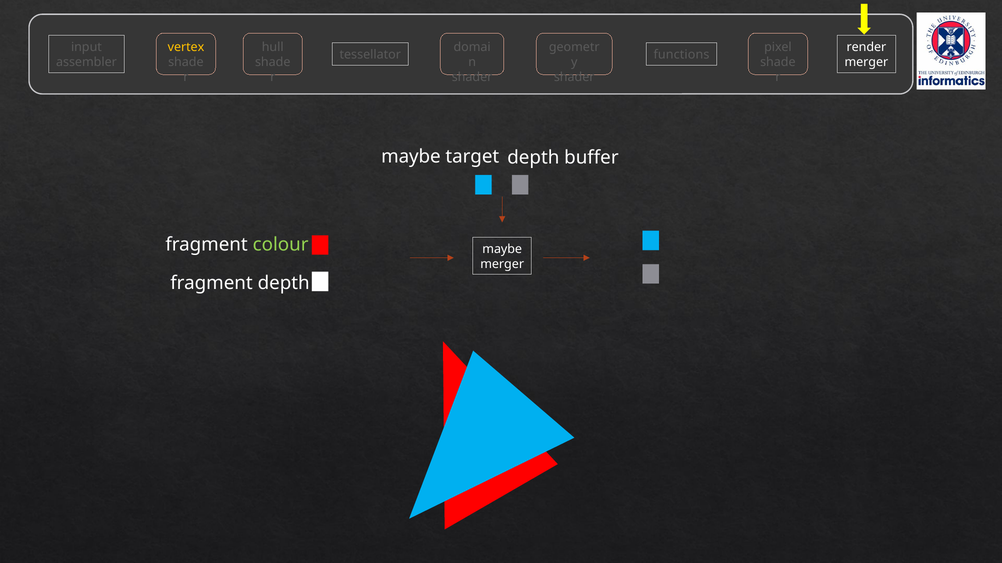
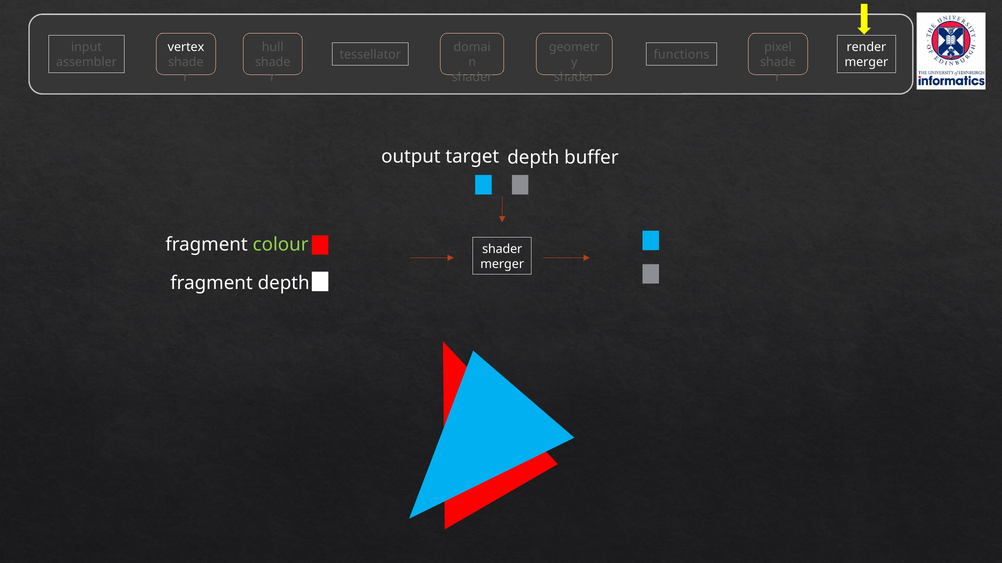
vertex colour: yellow -> white
maybe at (411, 157): maybe -> output
maybe at (502, 249): maybe -> shader
